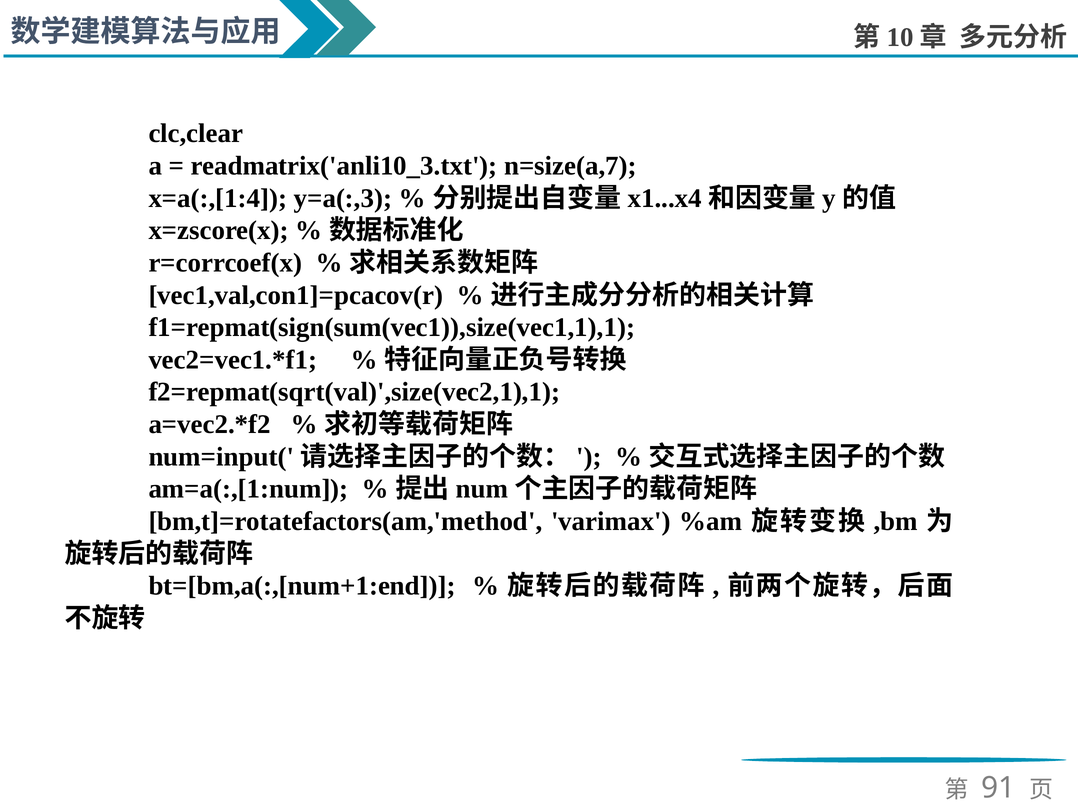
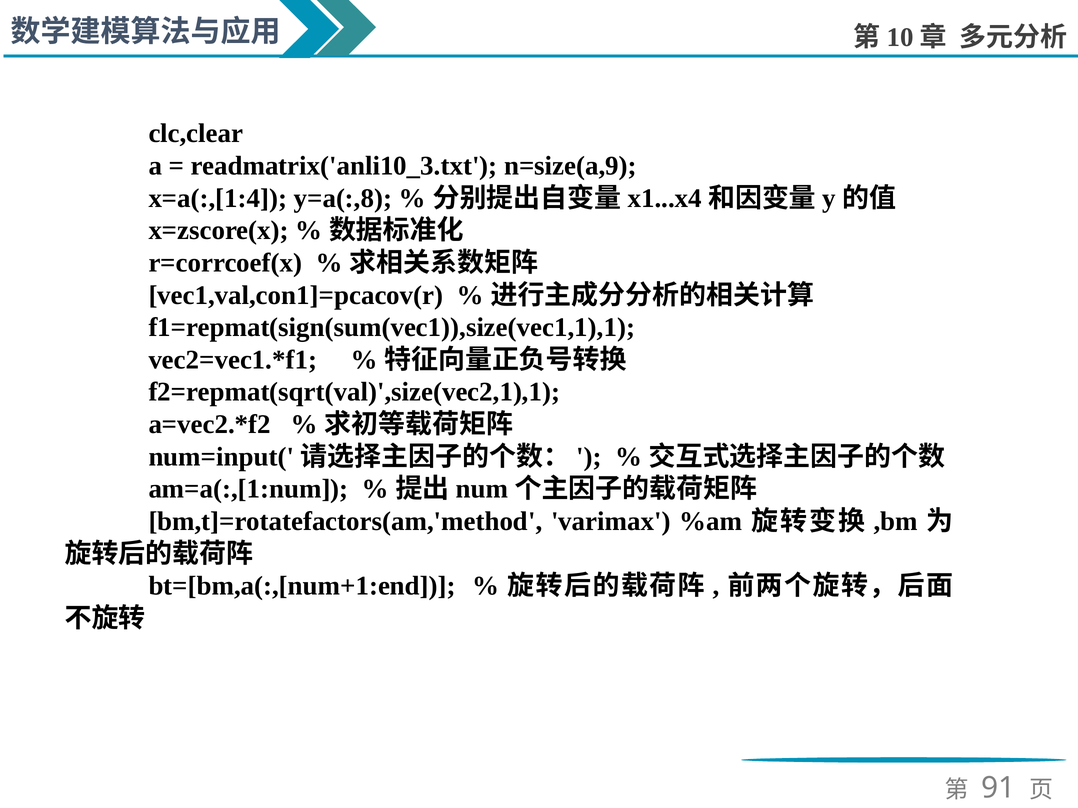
n=size(a,7: n=size(a,7 -> n=size(a,9
y=a(:,3: y=a(:,3 -> y=a(:,8
